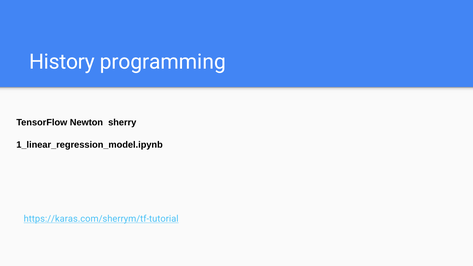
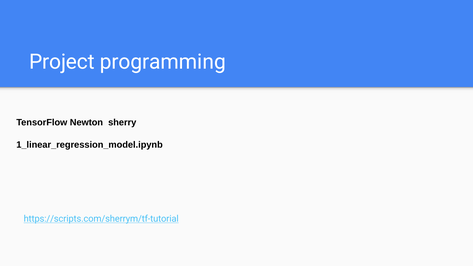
History: History -> Project
https://karas.com/sherrym/tf-tutorial: https://karas.com/sherrym/tf-tutorial -> https://scripts.com/sherrym/tf-tutorial
